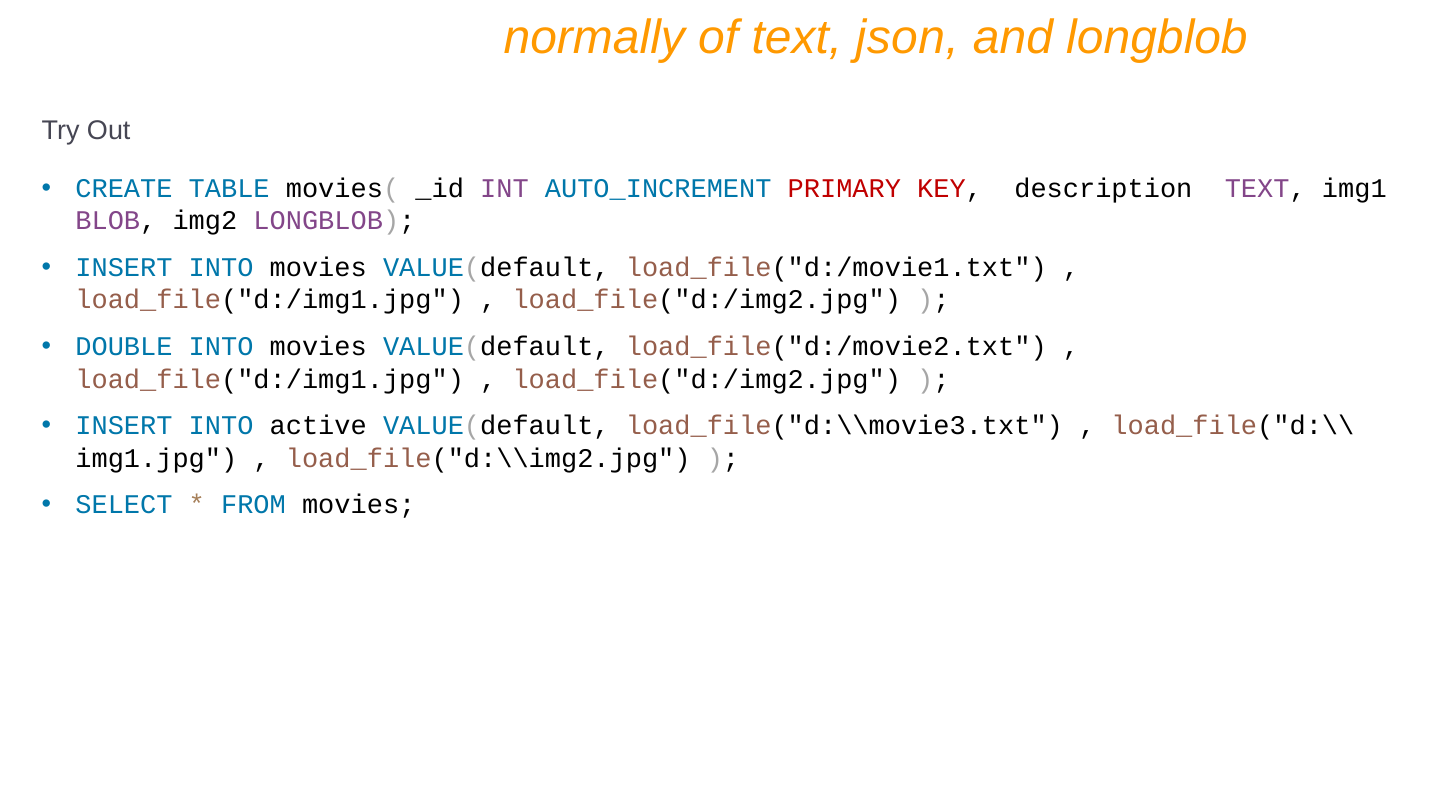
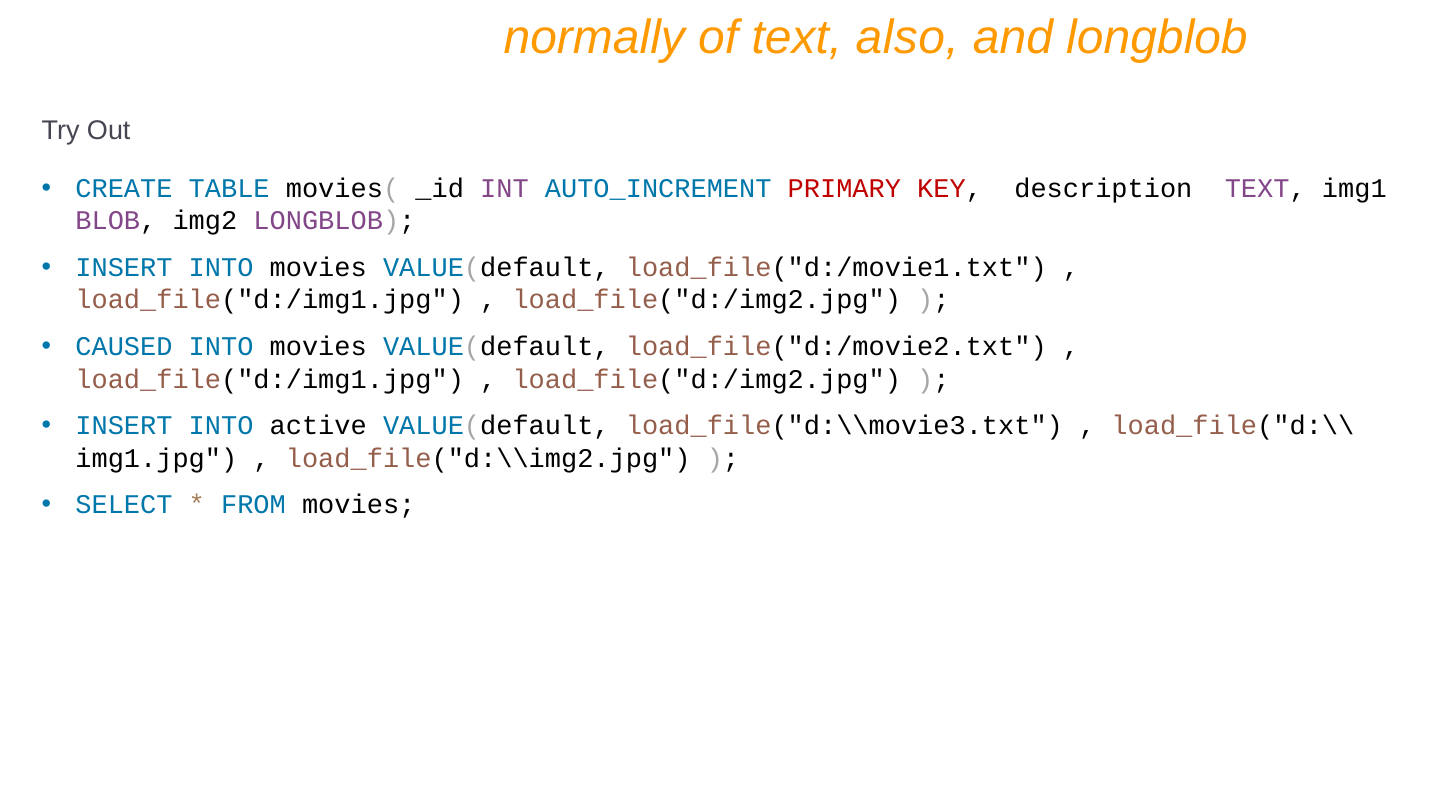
json: json -> also
DOUBLE: DOUBLE -> CAUSED
